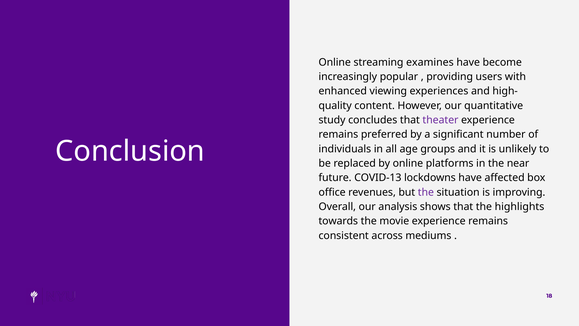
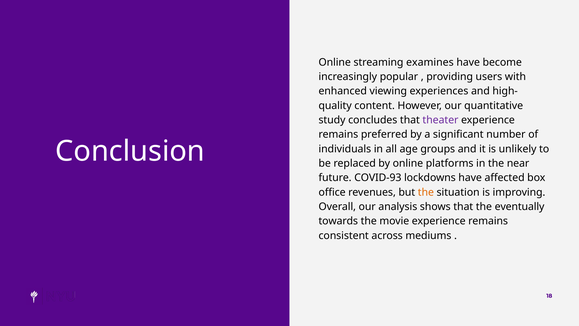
COVID-13: COVID-13 -> COVID-93
the at (426, 192) colour: purple -> orange
highlights: highlights -> eventually
